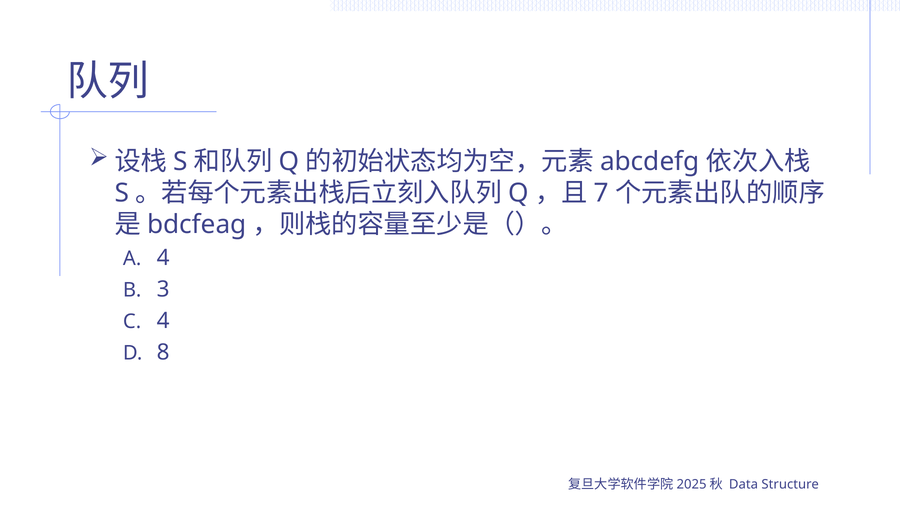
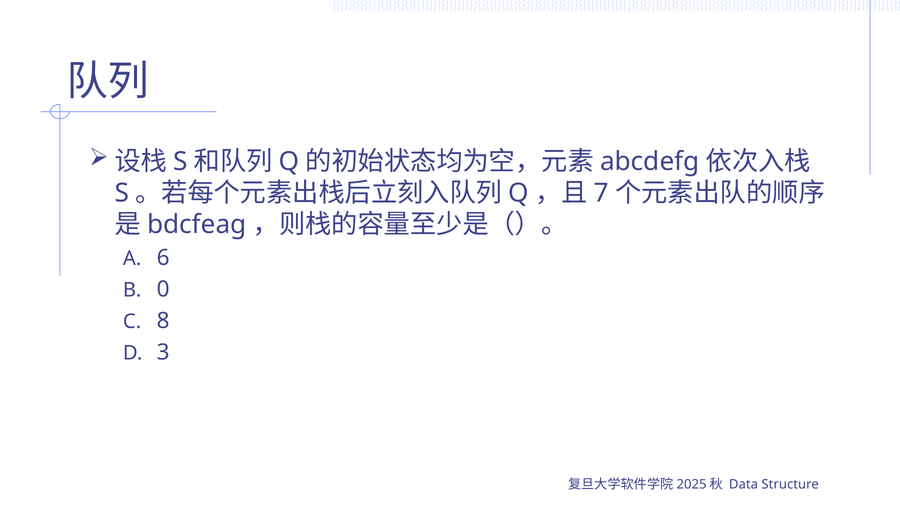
4 at (163, 258): 4 -> 6
3: 3 -> 0
4 at (163, 321): 4 -> 8
8: 8 -> 3
